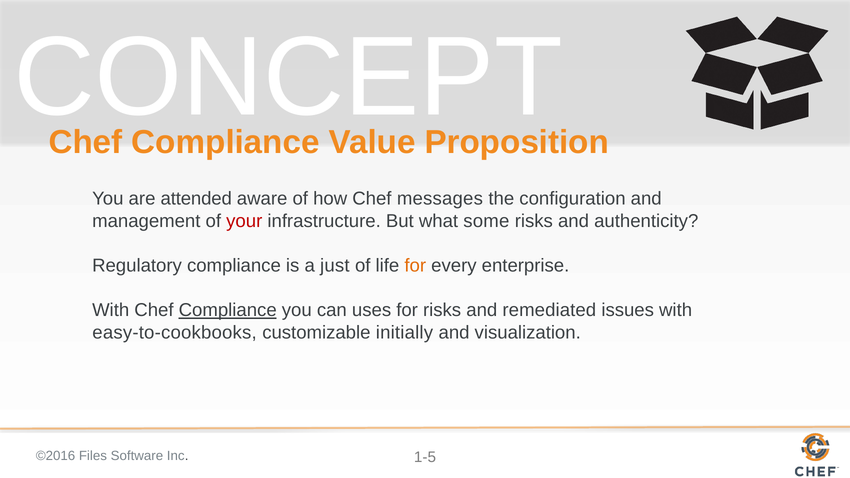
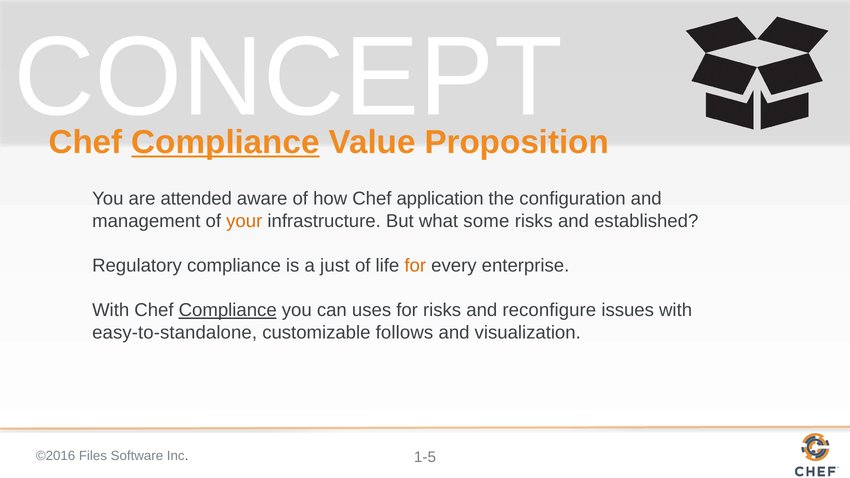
Compliance at (226, 142) underline: none -> present
messages: messages -> application
your colour: red -> orange
authenticity: authenticity -> established
remediated: remediated -> reconfigure
easy-to-cookbooks: easy-to-cookbooks -> easy-to-standalone
initially: initially -> follows
